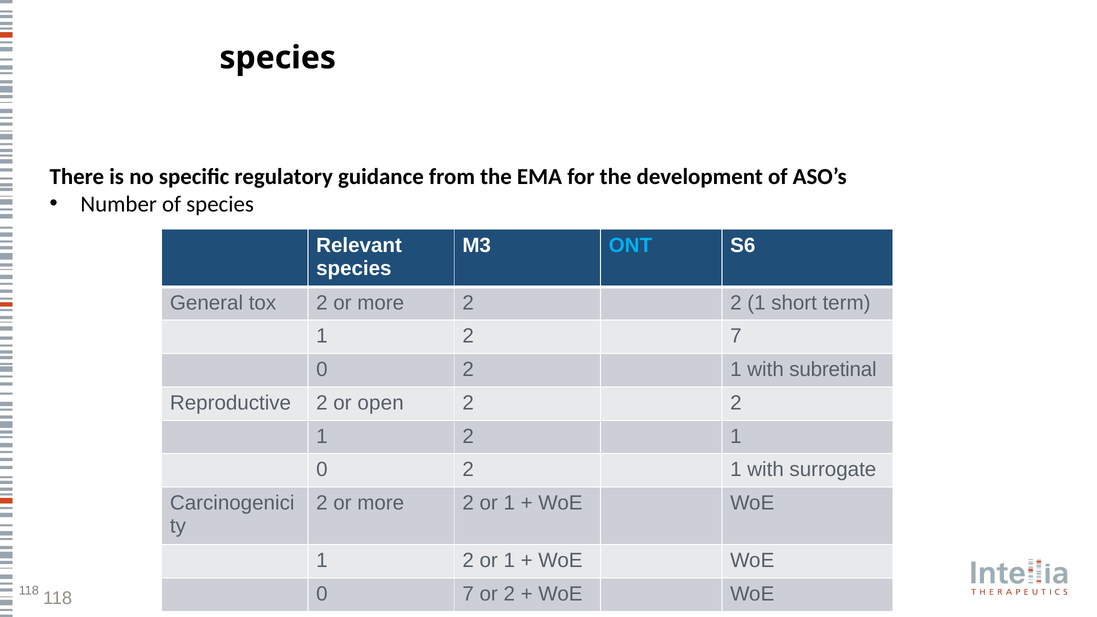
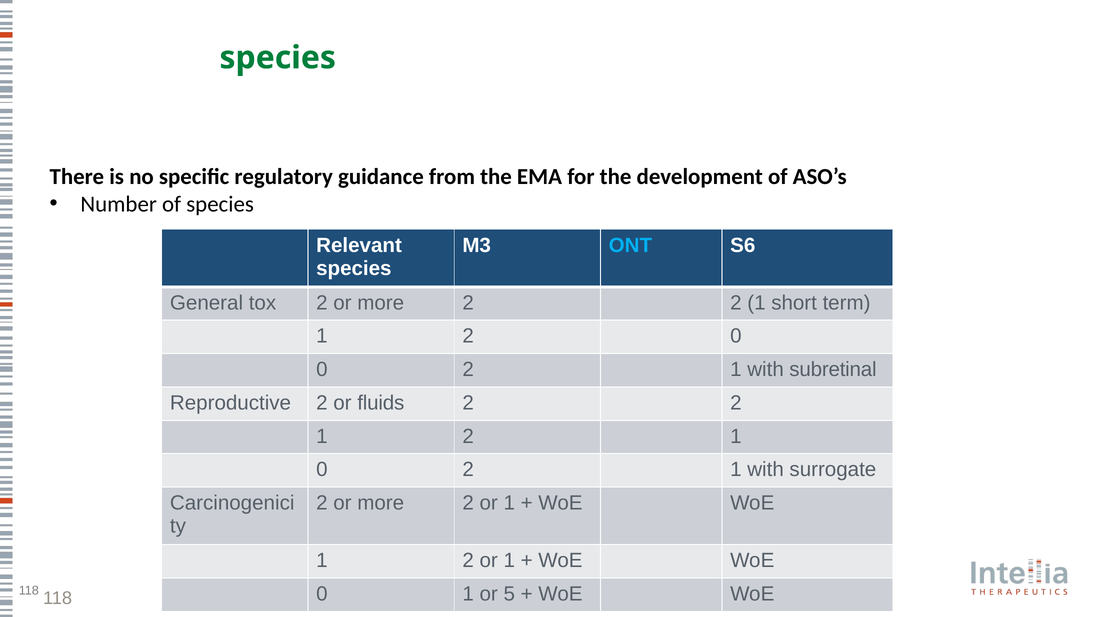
species at (278, 58) colour: black -> green
2 7: 7 -> 0
open: open -> fluids
0 7: 7 -> 1
or 2: 2 -> 5
